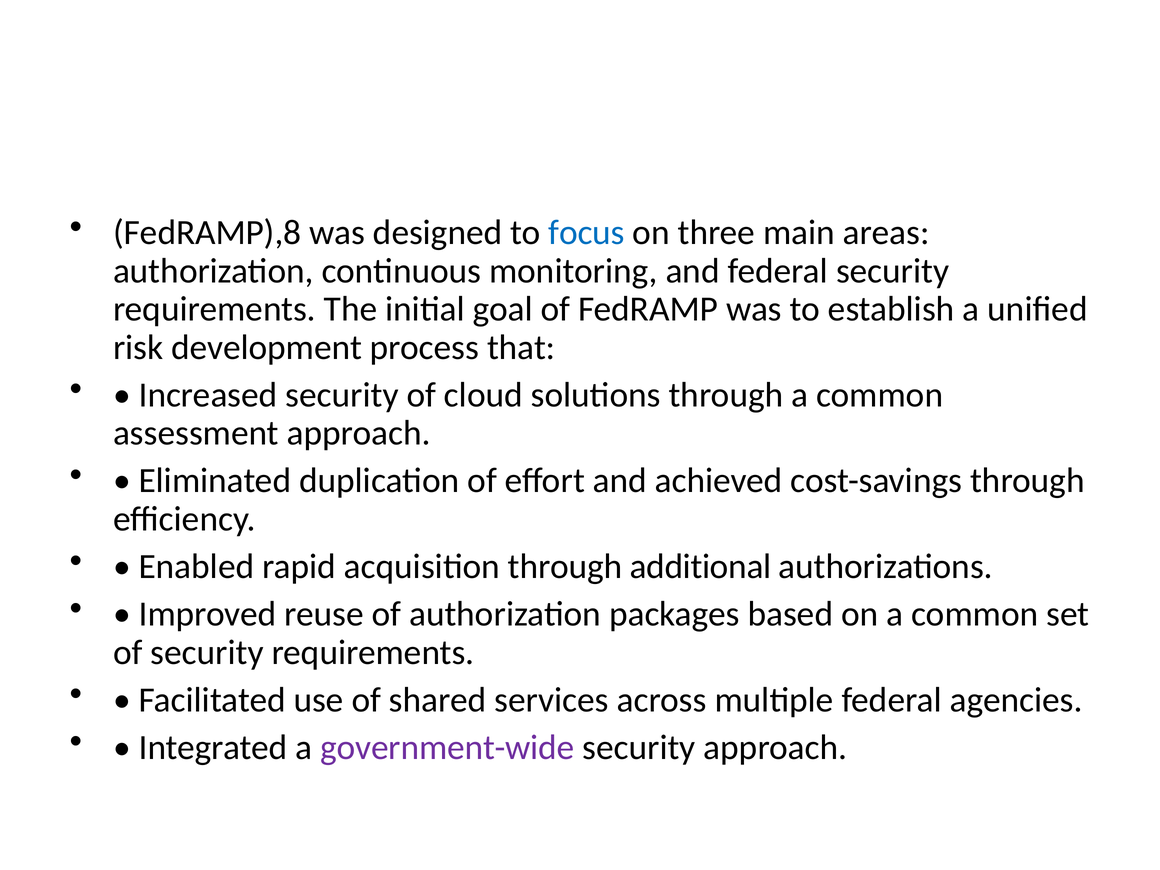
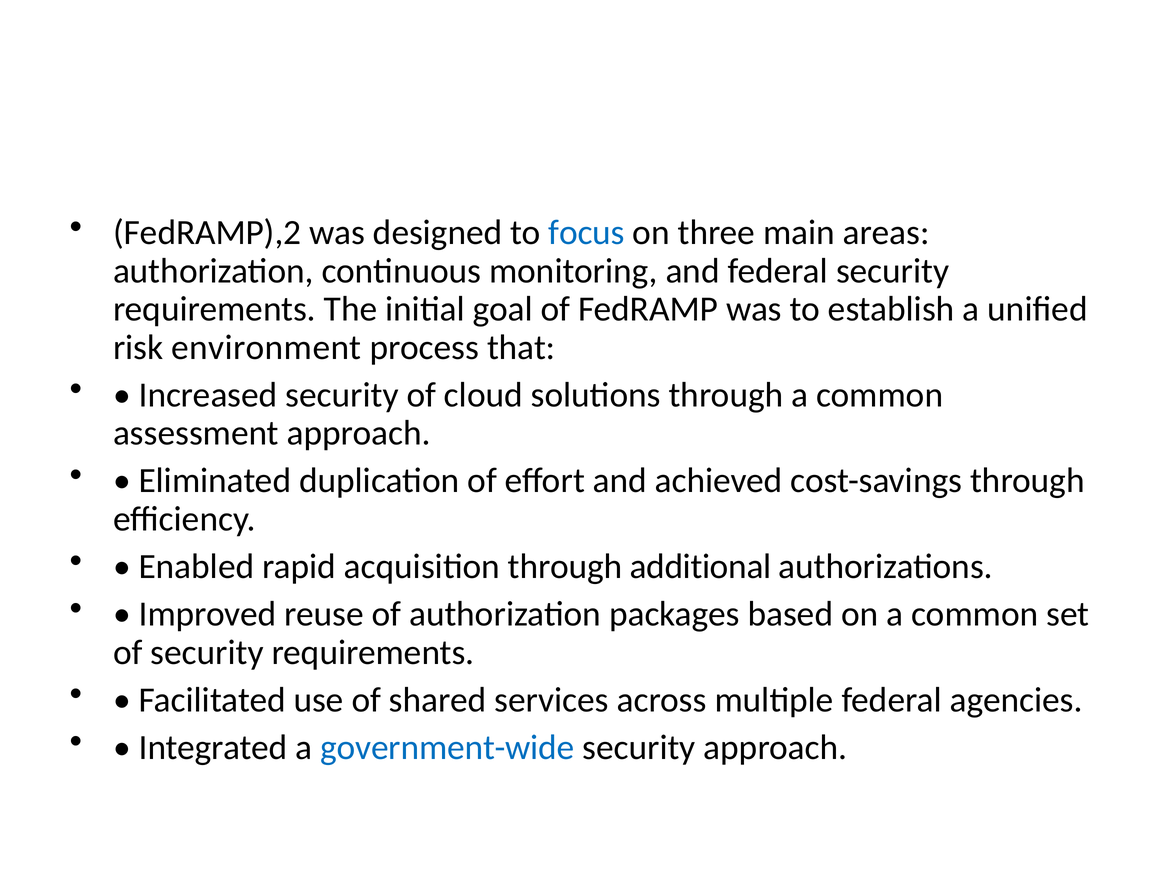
FedRAMP),8: FedRAMP),8 -> FedRAMP),2
development: development -> environment
government-wide colour: purple -> blue
